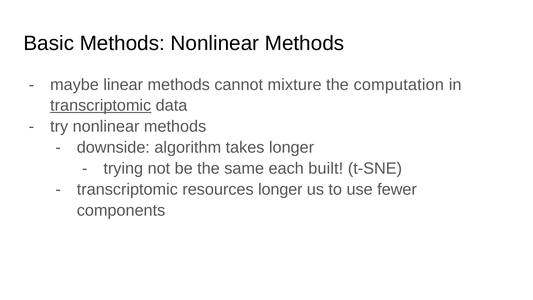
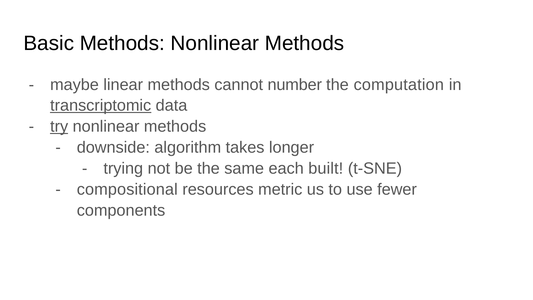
mixture: mixture -> number
try underline: none -> present
transcriptomic at (127, 189): transcriptomic -> compositional
resources longer: longer -> metric
